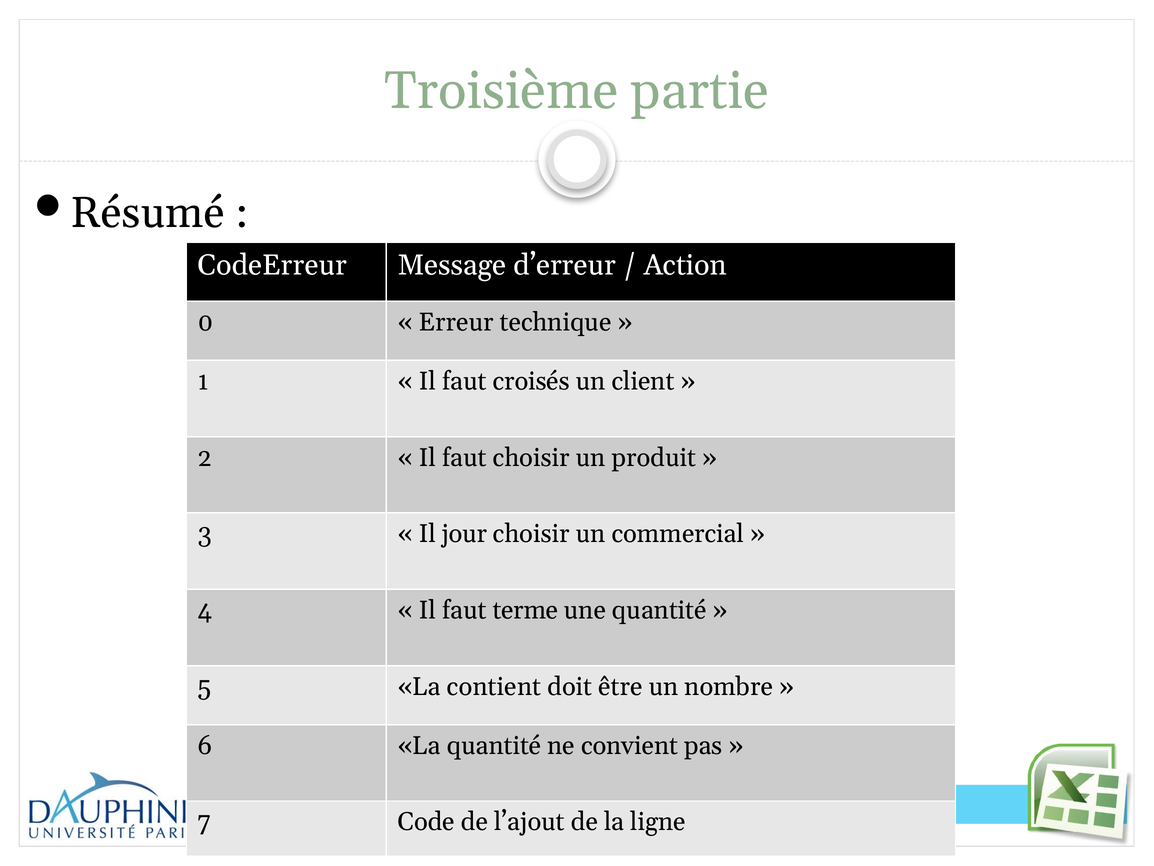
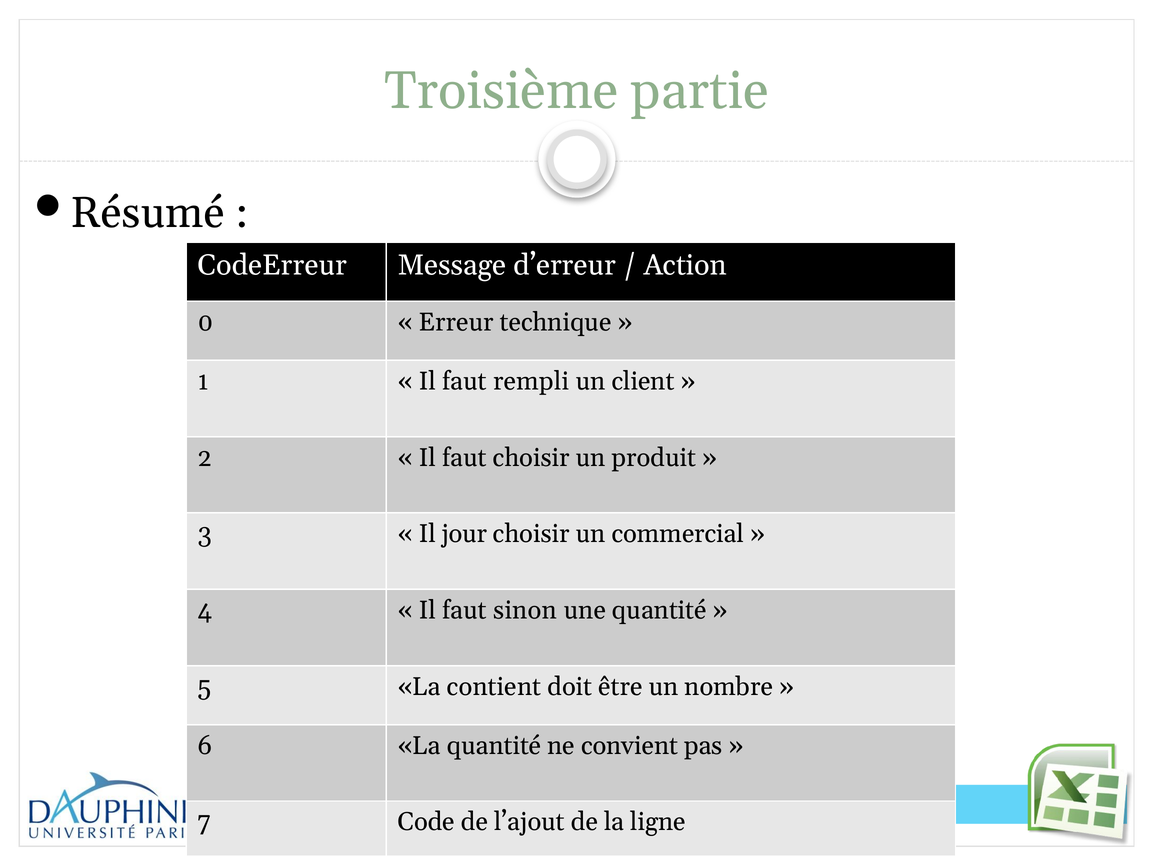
croisés: croisés -> rempli
terme: terme -> sinon
